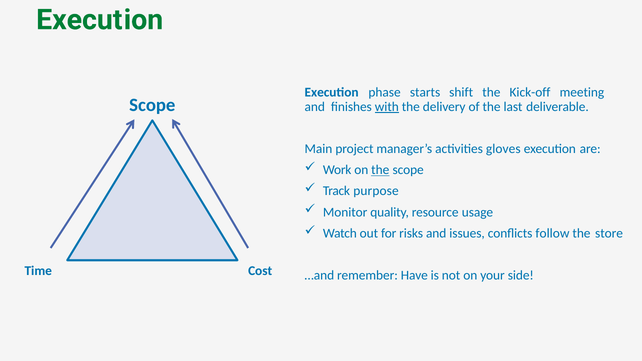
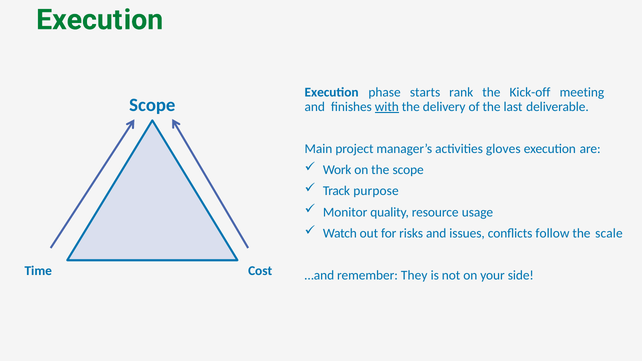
shift: shift -> rank
the at (380, 170) underline: present -> none
store: store -> scale
Have: Have -> They
